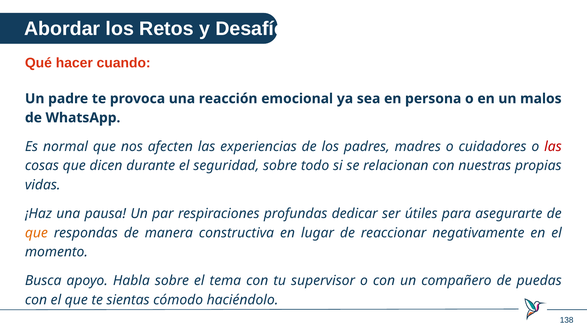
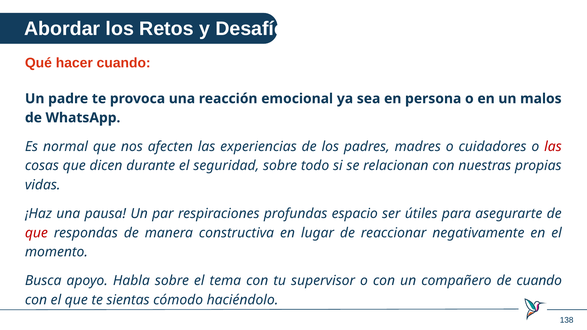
dedicar: dedicar -> espacio
que at (36, 233) colour: orange -> red
de puedas: puedas -> cuando
